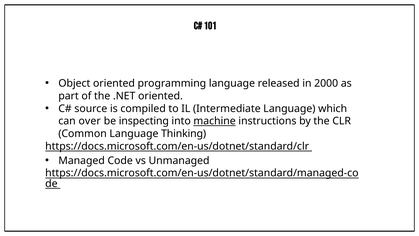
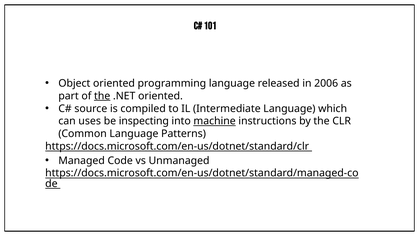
2000: 2000 -> 2006
the at (102, 96) underline: none -> present
over: over -> uses
Thinking: Thinking -> Patterns
